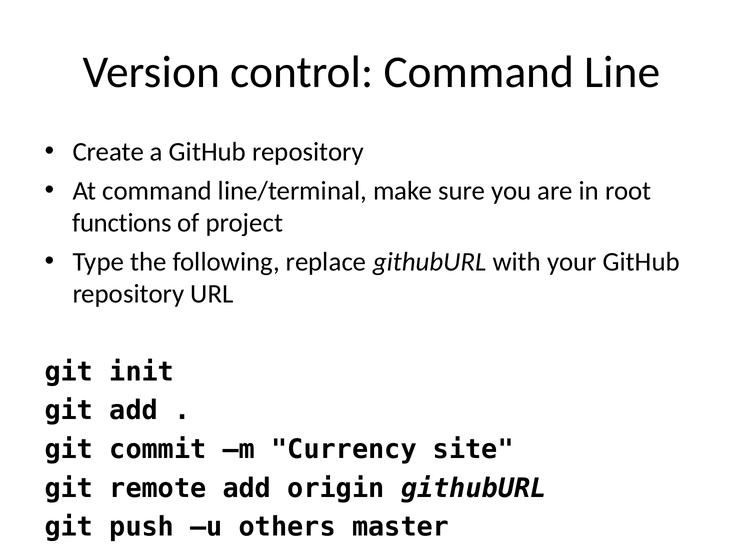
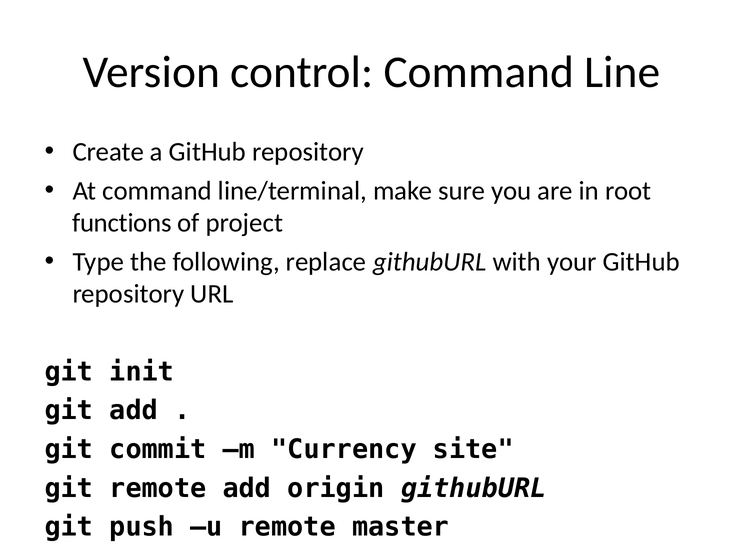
u others: others -> remote
